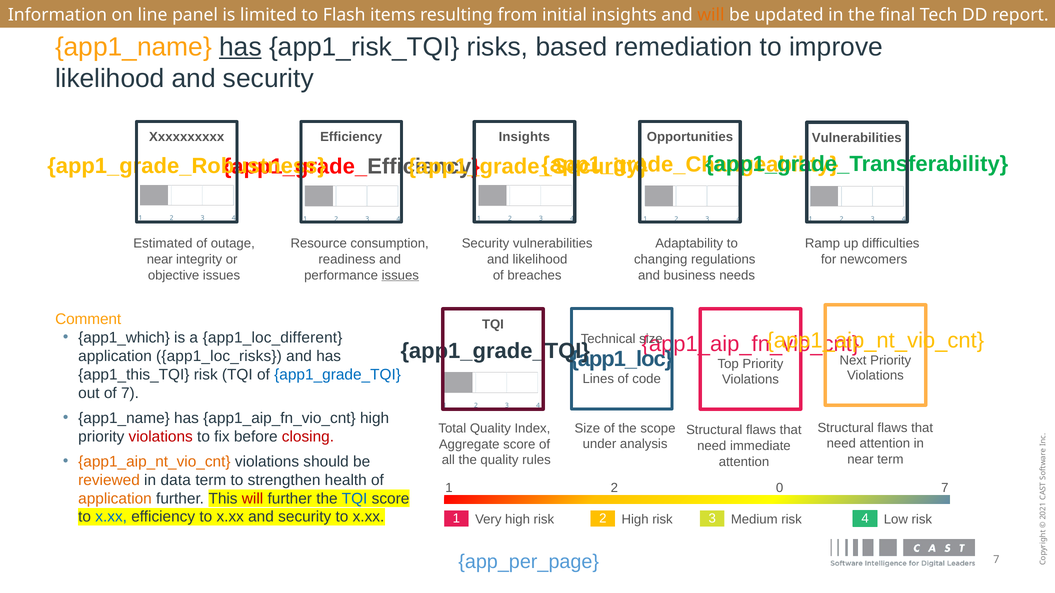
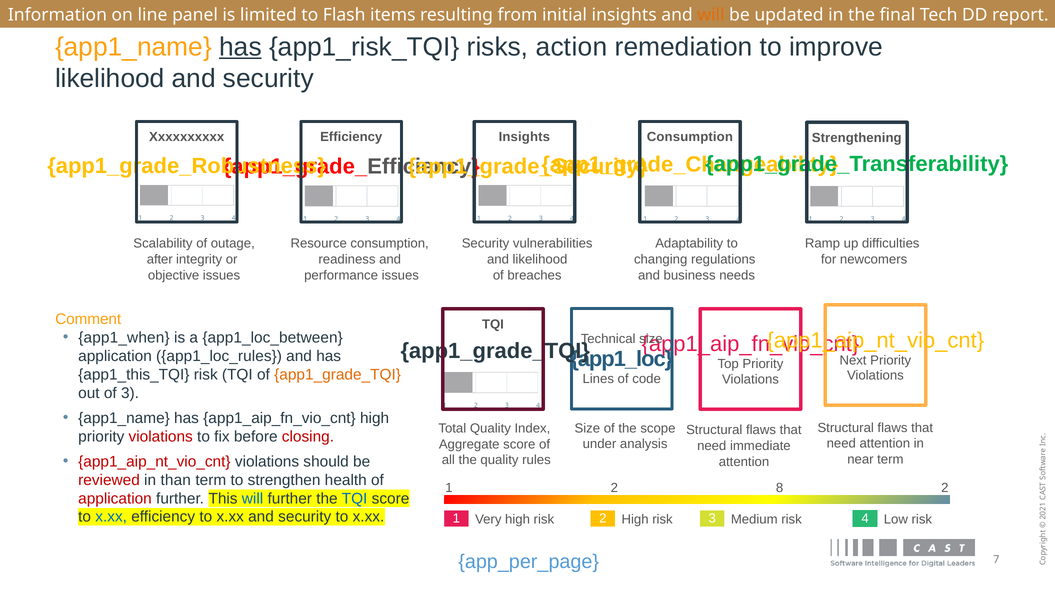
based: based -> action
Opportunities at (690, 137): Opportunities -> Consumption
Vulnerabilities at (857, 138): Vulnerabilities -> Strengthening
Estimated: Estimated -> Scalability
near at (160, 260): near -> after
issues at (400, 275) underline: present -> none
app1_which: app1_which -> app1_when
app1_loc_different: app1_loc_different -> app1_loc_between
app1_loc_risks: app1_loc_risks -> app1_loc_rules
app1_grade_TQI at (338, 375) colour: blue -> orange
of 7: 7 -> 3
app1_aip_nt_vio_cnt at (154, 462) colour: orange -> red
reviewed colour: orange -> red
data: data -> than
0 at (780, 488): 0 -> 8
7 at (945, 488): 7 -> 2
application at (115, 499) colour: orange -> red
will at (253, 499) colour: red -> blue
